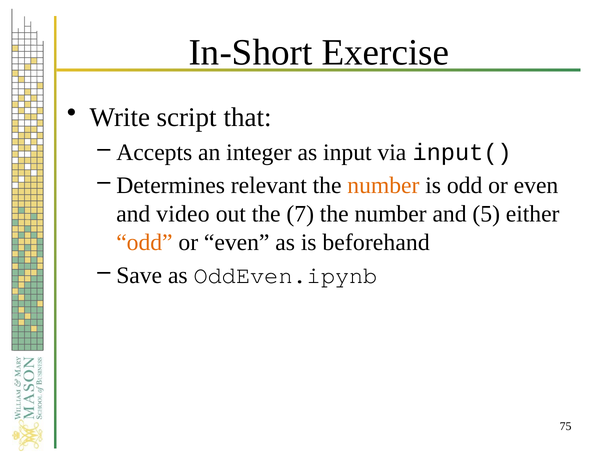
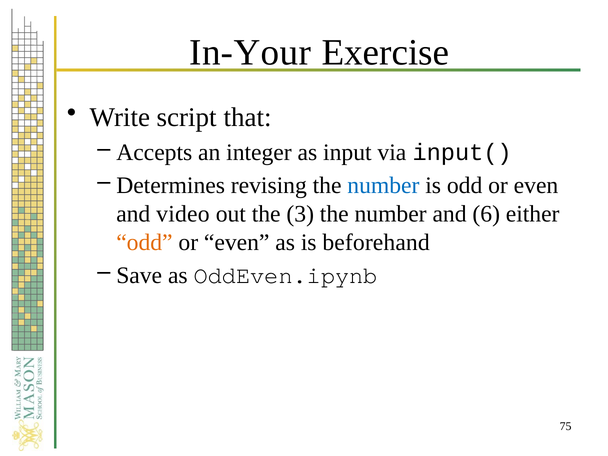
In-Short: In-Short -> In-Your
relevant: relevant -> revising
number at (383, 185) colour: orange -> blue
7: 7 -> 3
5: 5 -> 6
